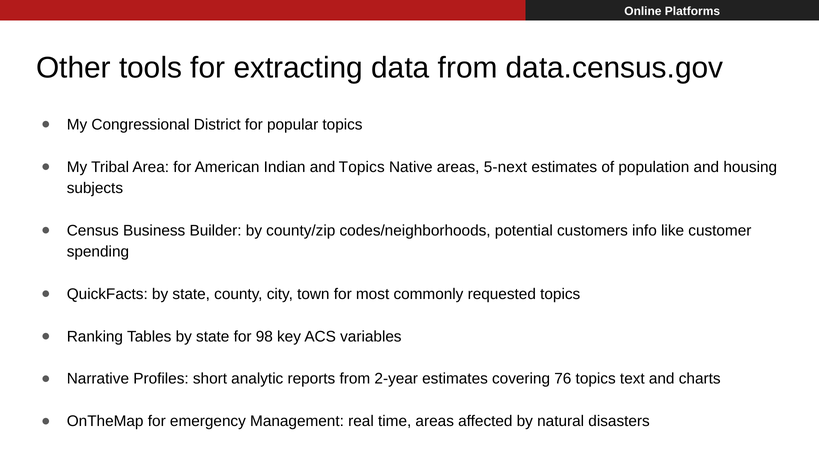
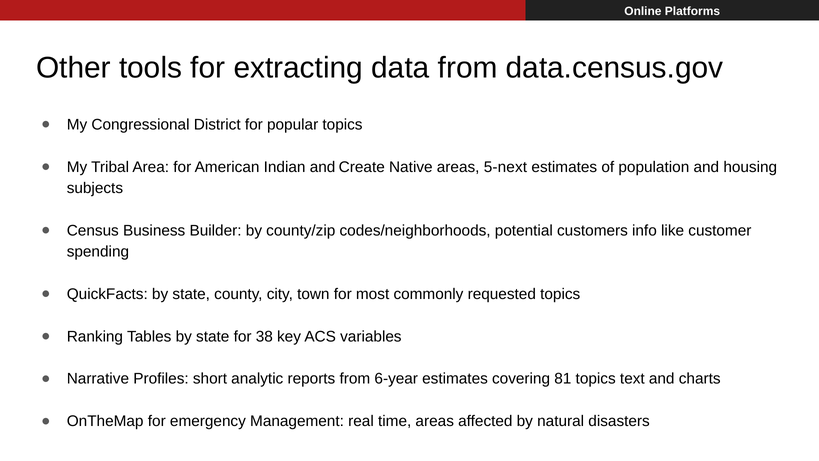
and Topics: Topics -> Create
98: 98 -> 38
2-year: 2-year -> 6-year
76: 76 -> 81
